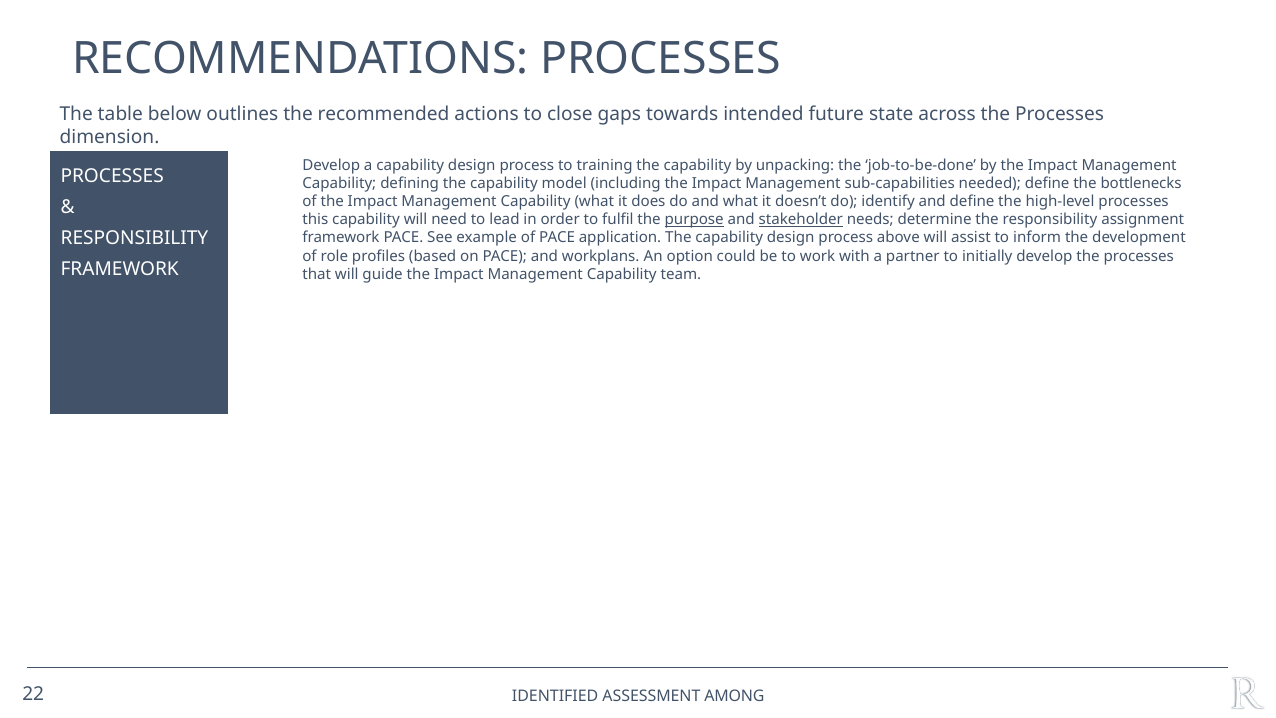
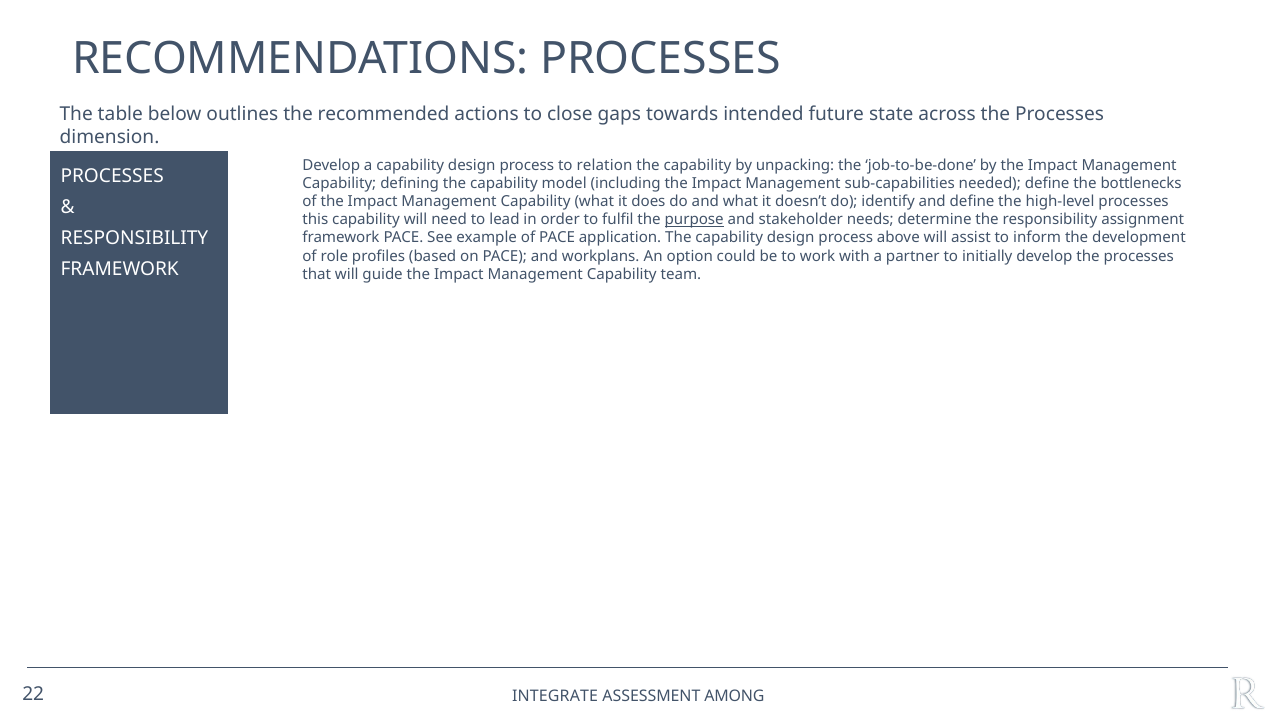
training: training -> relation
stakeholder underline: present -> none
IDENTIFIED: IDENTIFIED -> INTEGRATE
